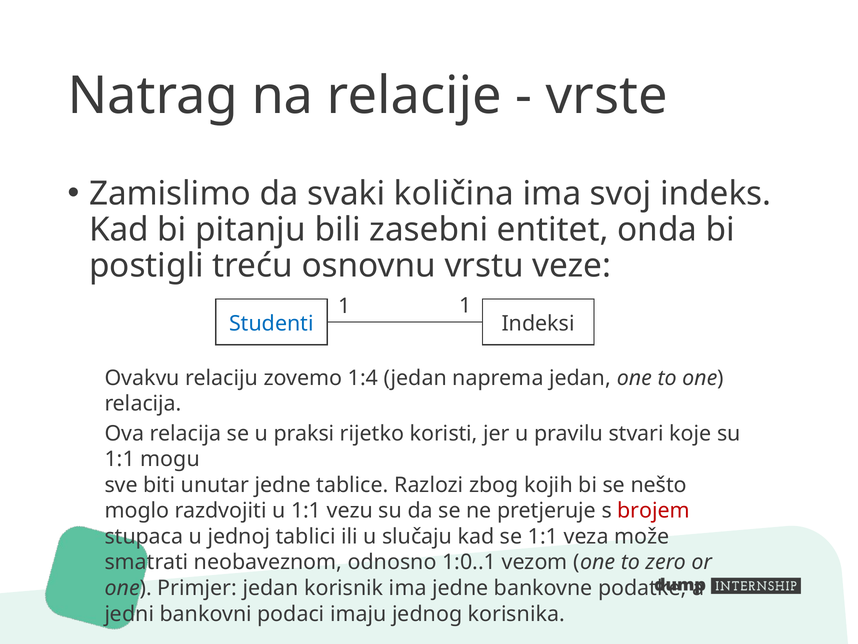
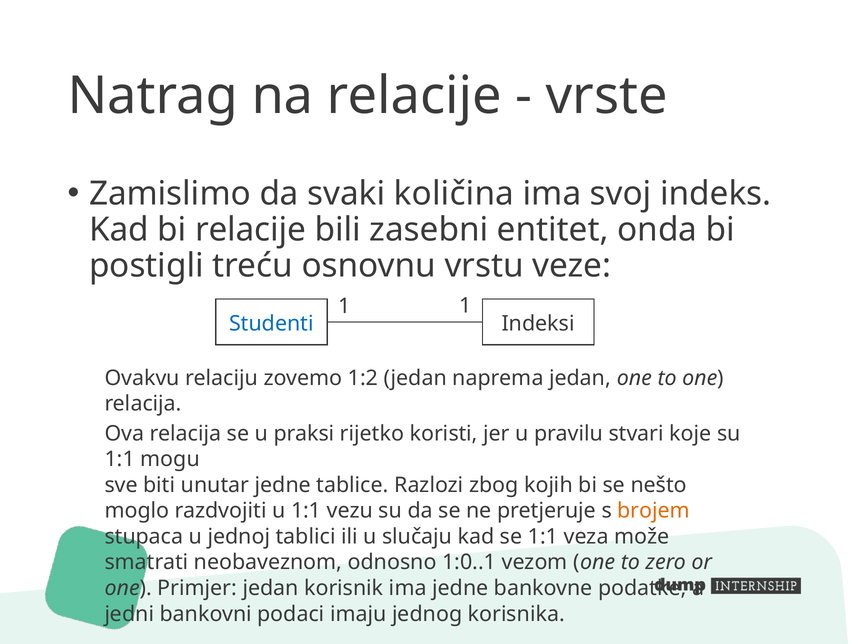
bi pitanju: pitanju -> relacije
1:4: 1:4 -> 1:2
brojem colour: red -> orange
